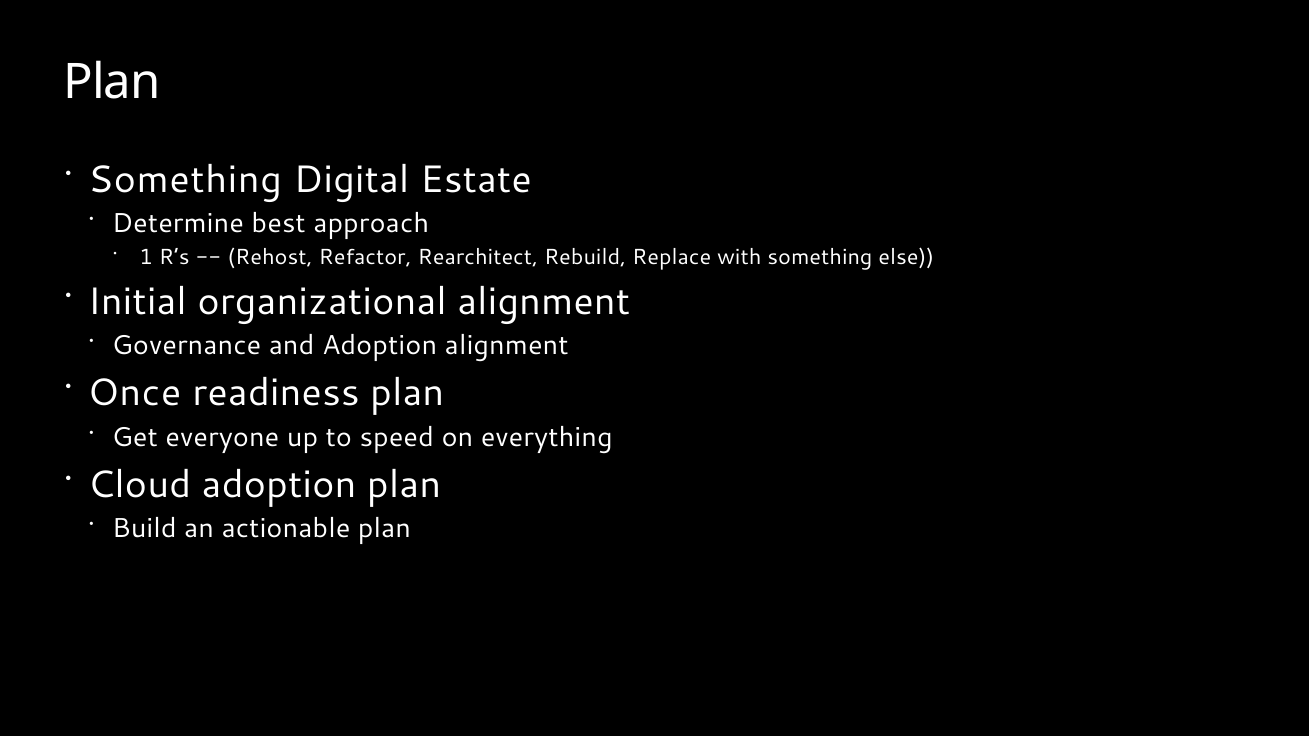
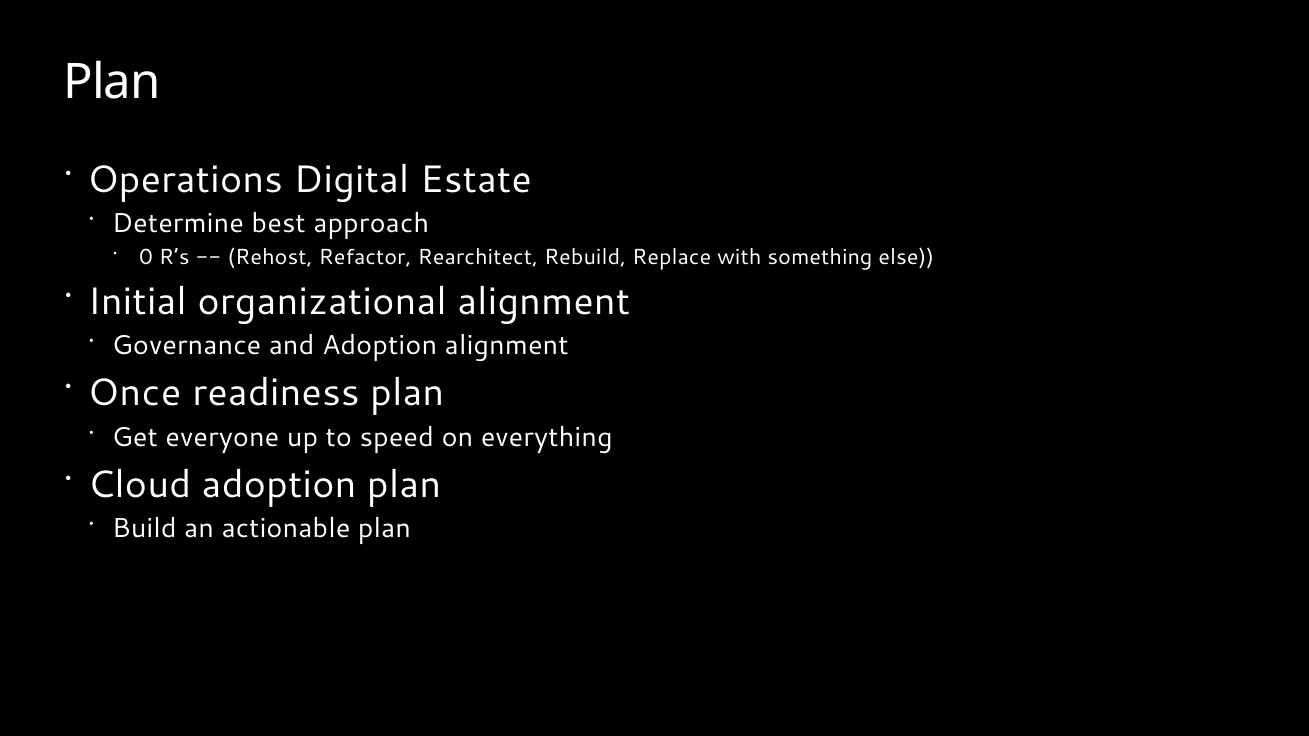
Something at (185, 180): Something -> Operations
1: 1 -> 0
